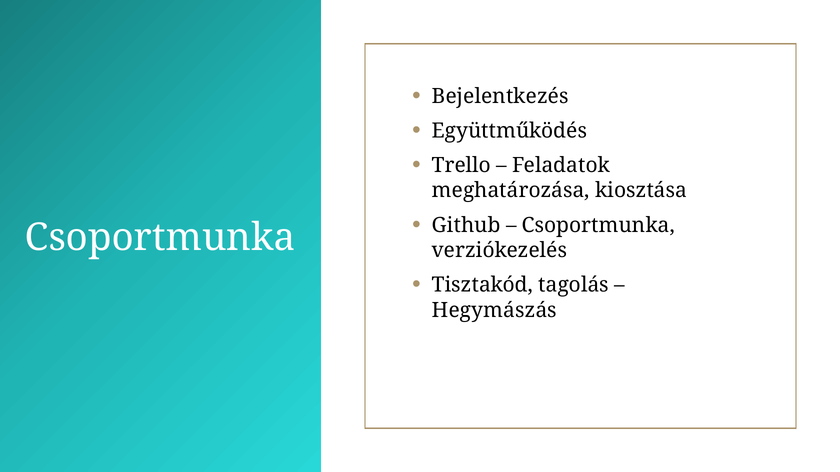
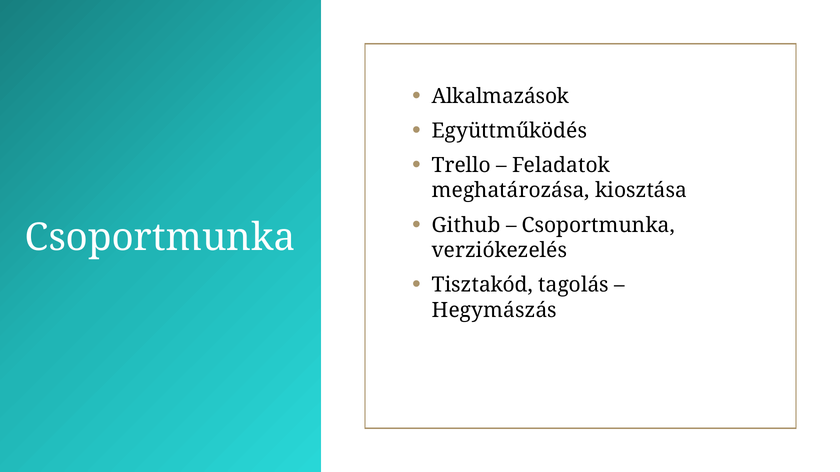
Bejelentkezés: Bejelentkezés -> Alkalmazások
